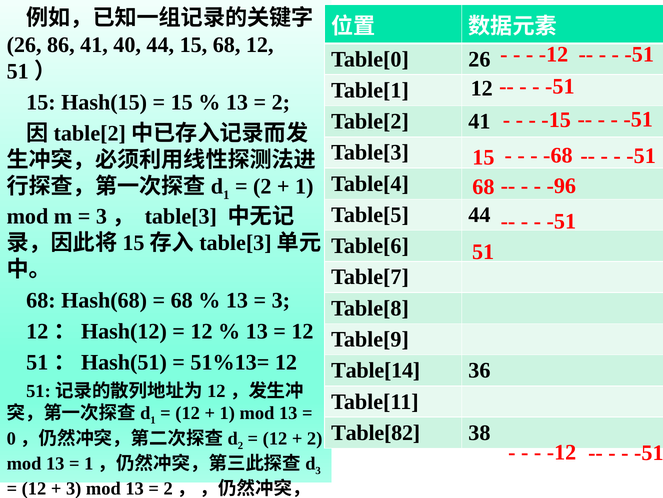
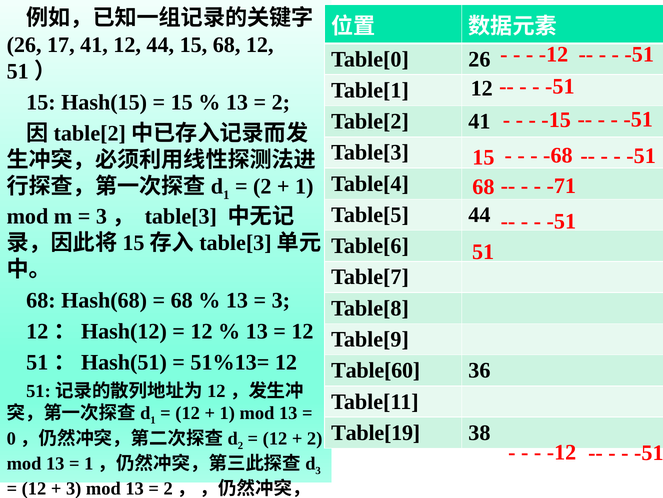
86: 86 -> 17
41 40: 40 -> 12
-96: -96 -> -71
Table[14: Table[14 -> Table[60
Table[82: Table[82 -> Table[19
